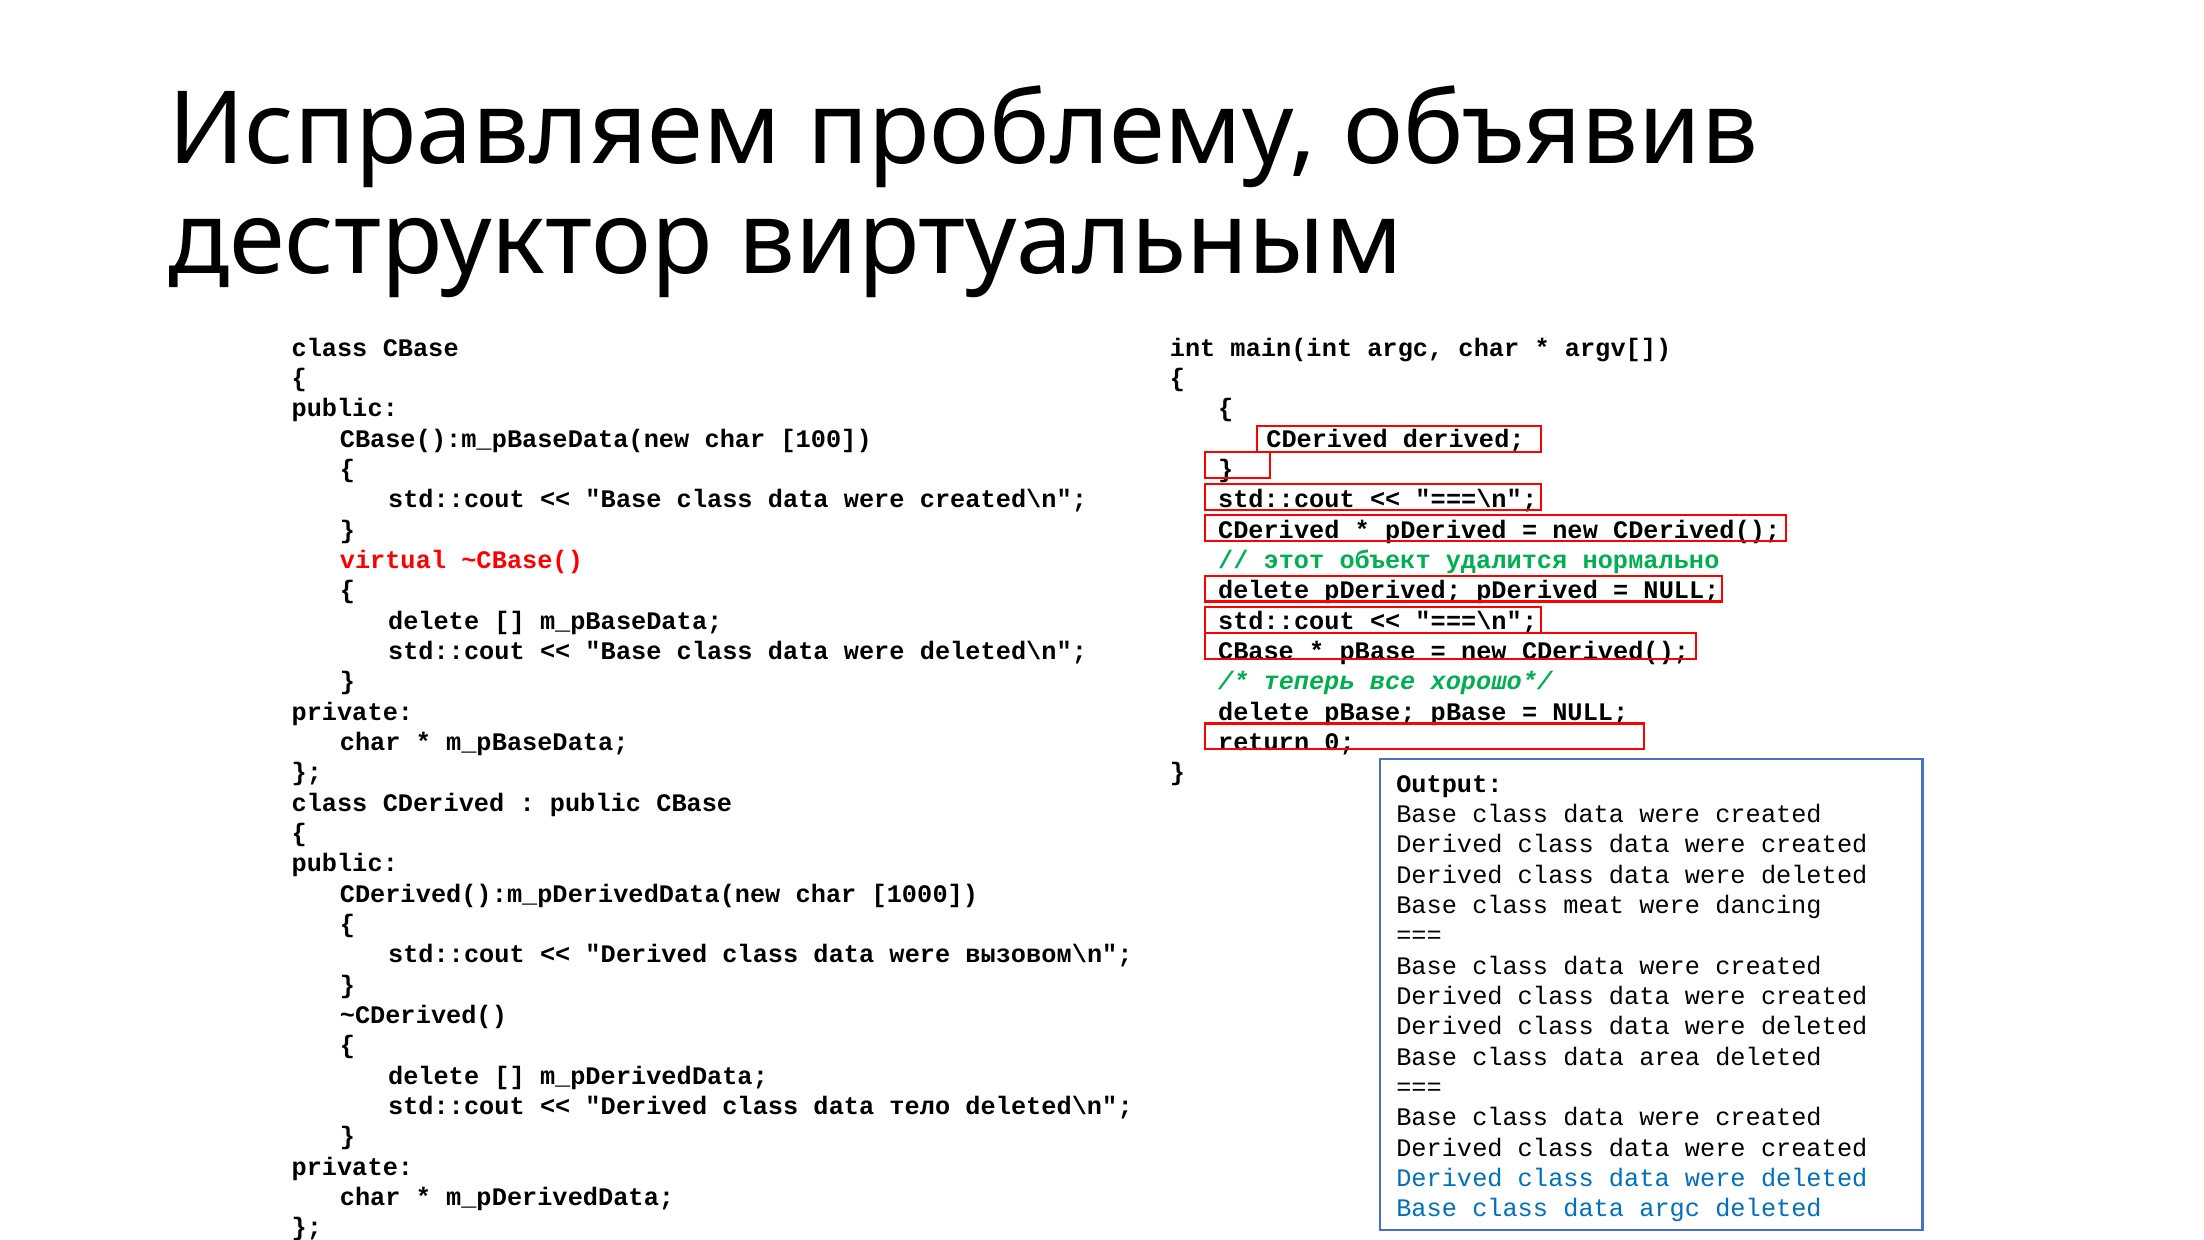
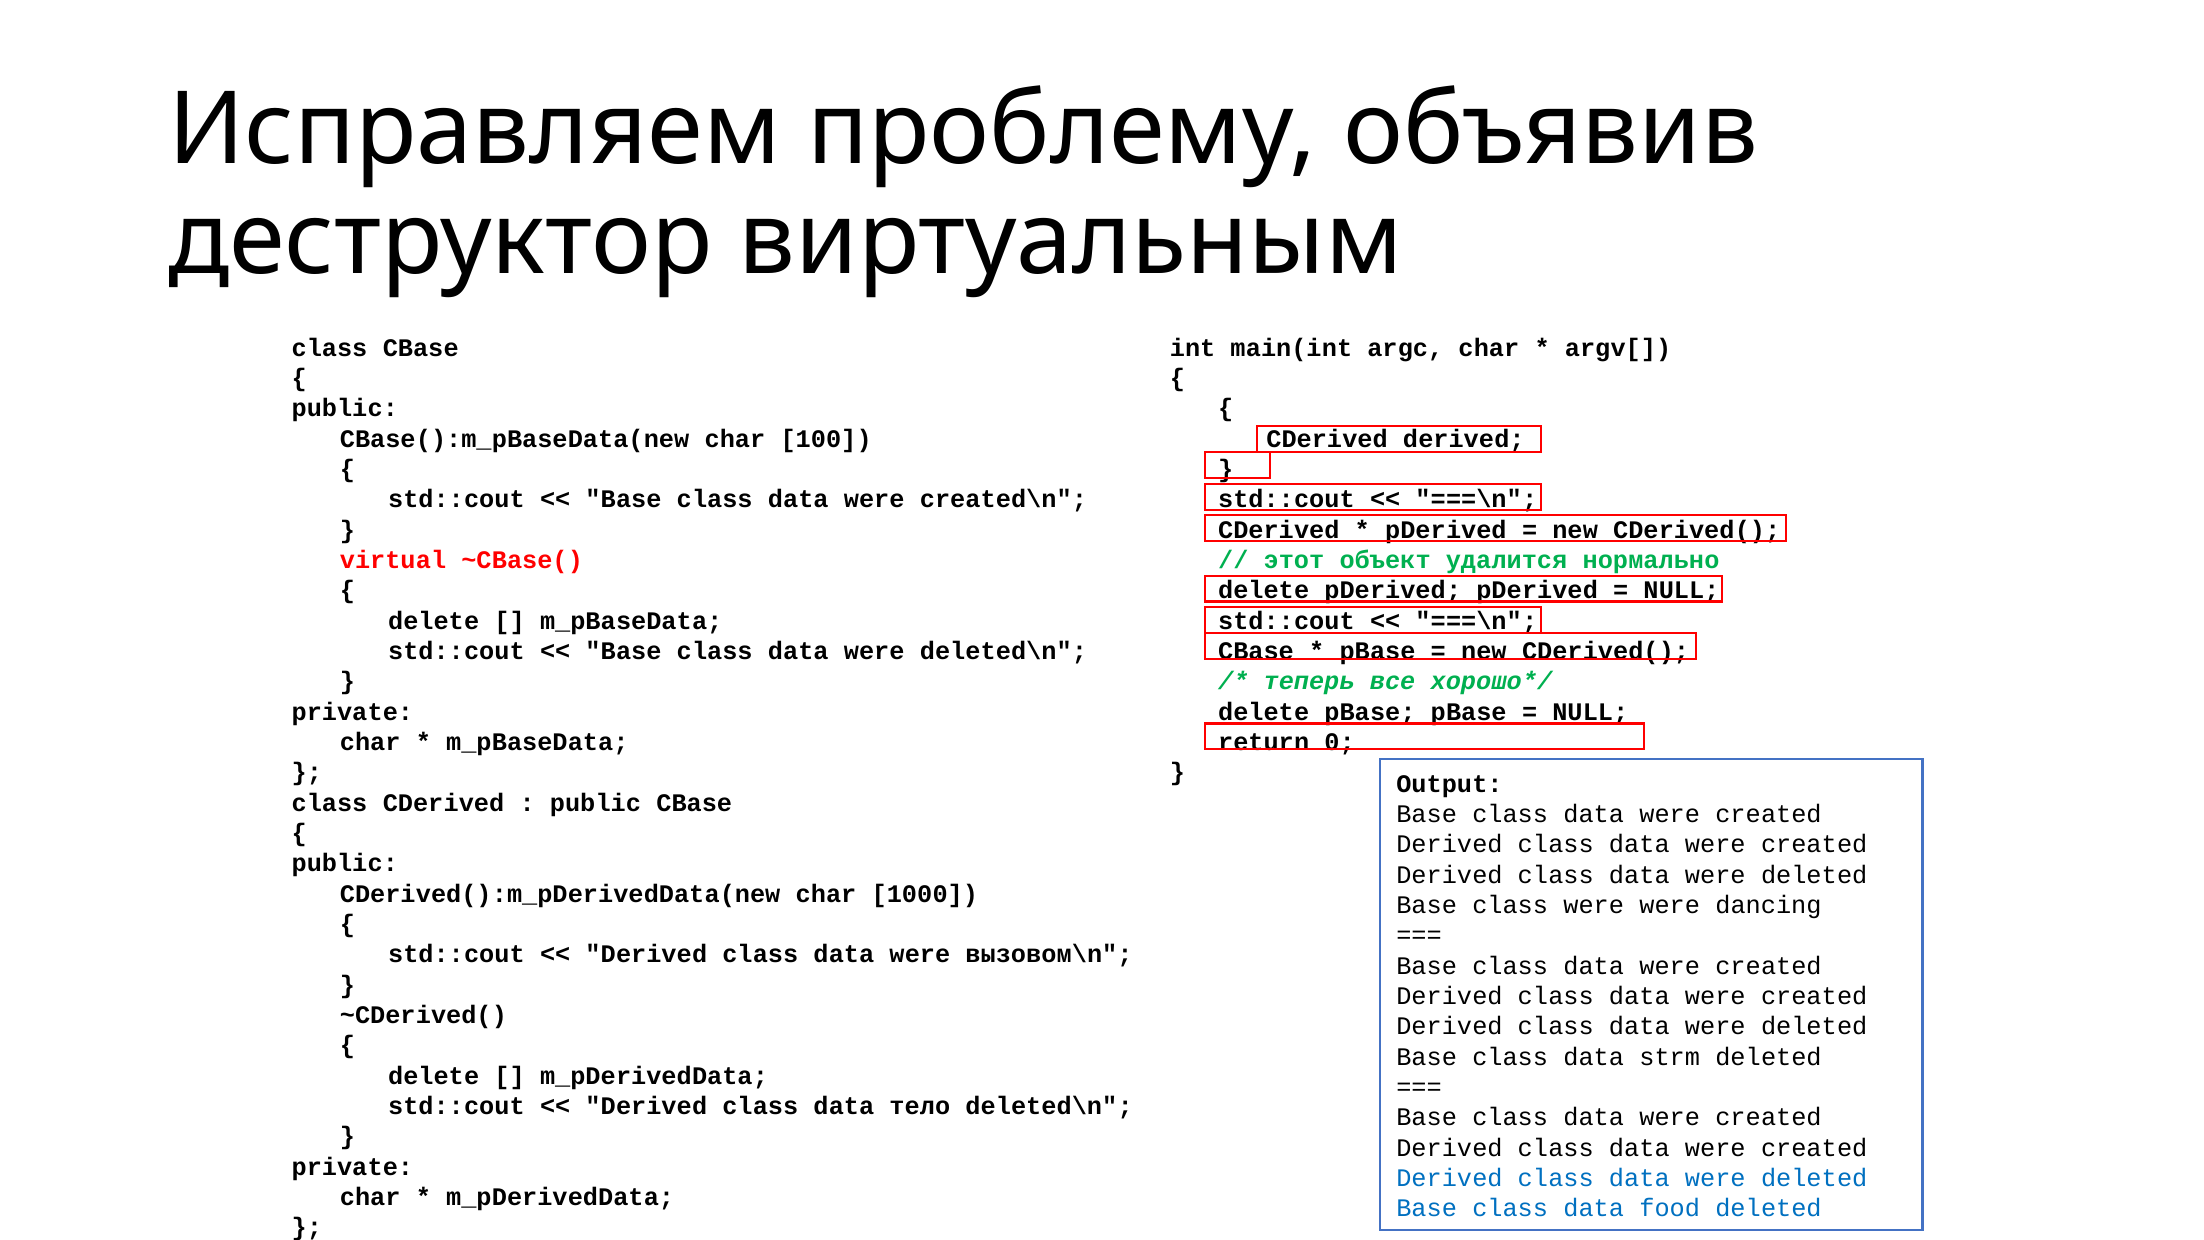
class meat: meat -> were
area: area -> strm
data argc: argc -> food
